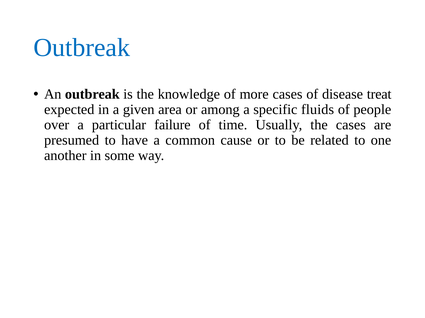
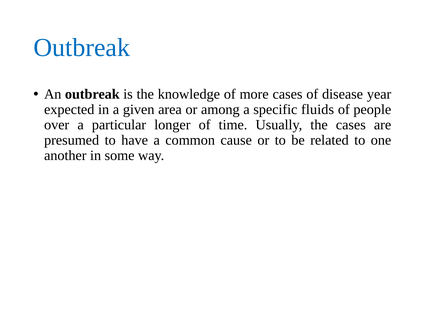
treat: treat -> year
failure: failure -> longer
